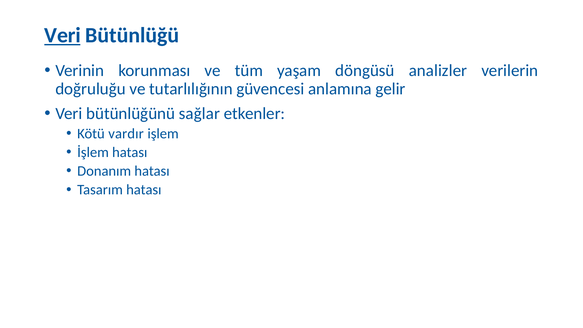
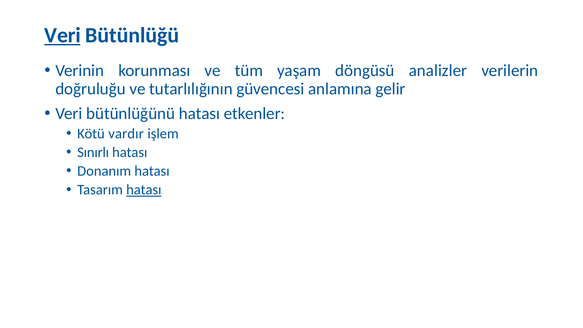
bütünlüğünü sağlar: sağlar -> hatası
İşlem: İşlem -> Sınırlı
hatası at (144, 190) underline: none -> present
